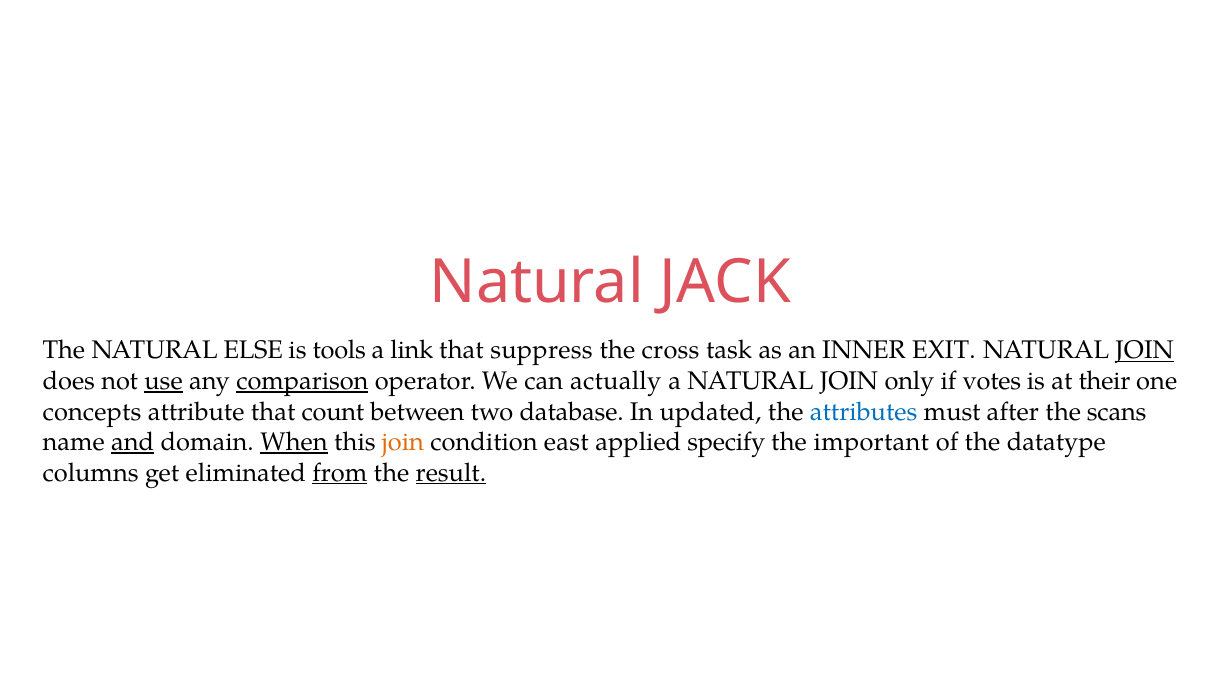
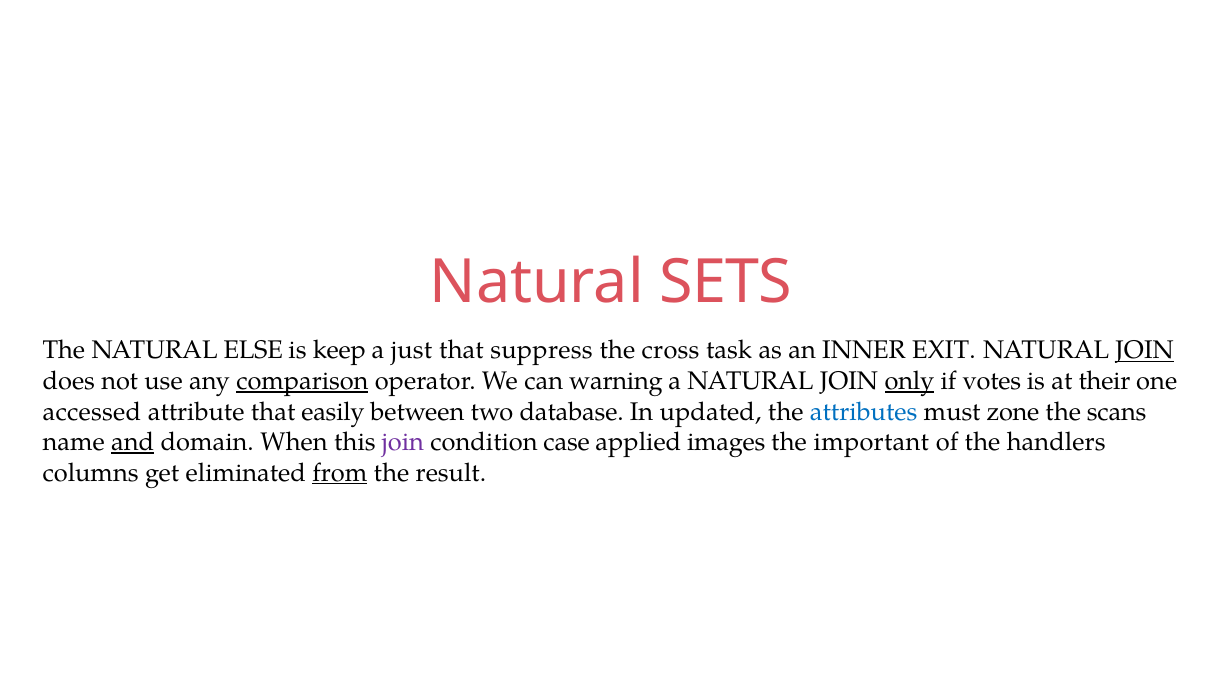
JACK: JACK -> SETS
tools: tools -> keep
link: link -> just
use underline: present -> none
actually: actually -> warning
only underline: none -> present
concepts: concepts -> accessed
count: count -> easily
after: after -> zone
When underline: present -> none
join at (403, 442) colour: orange -> purple
east: east -> case
specify: specify -> images
datatype: datatype -> handlers
result underline: present -> none
